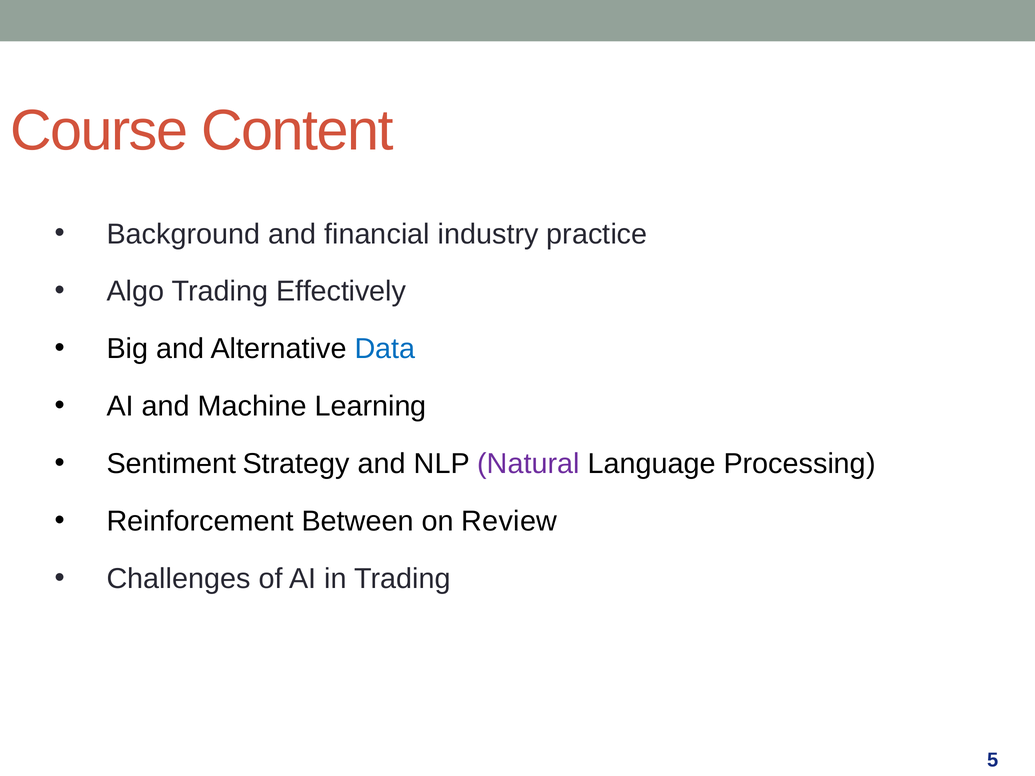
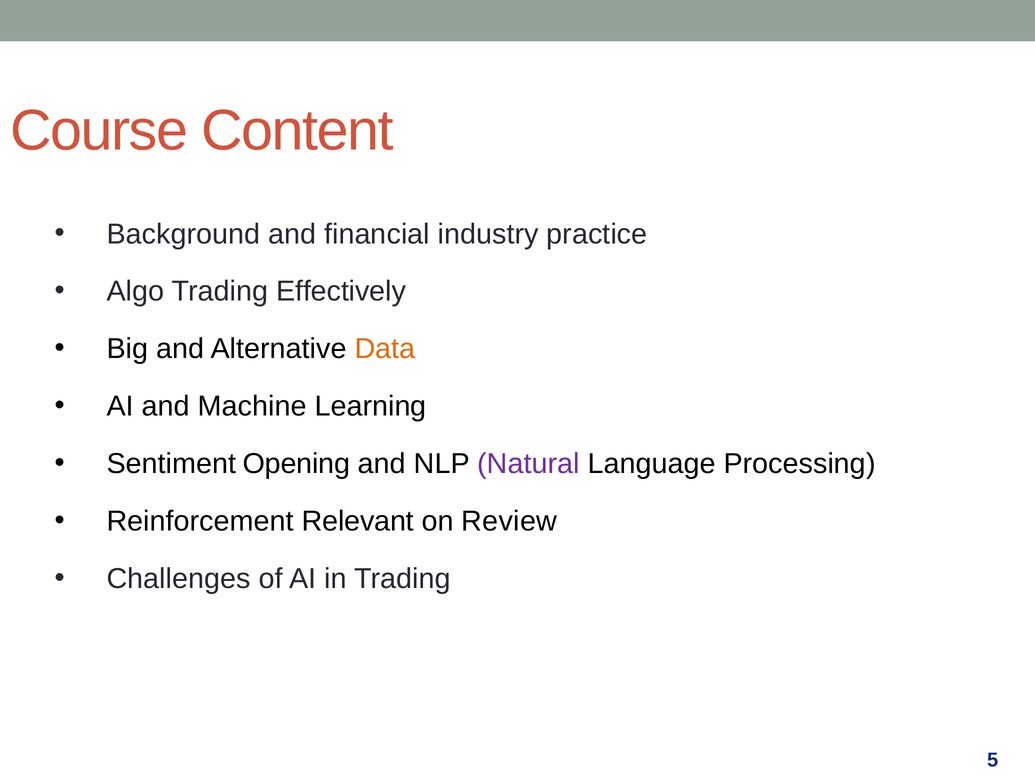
Data colour: blue -> orange
Strategy: Strategy -> Opening
Between: Between -> Relevant
